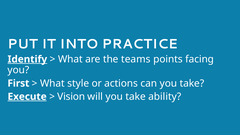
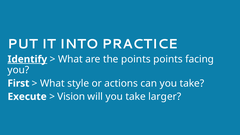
the teams: teams -> points
Execute underline: present -> none
ability: ability -> larger
